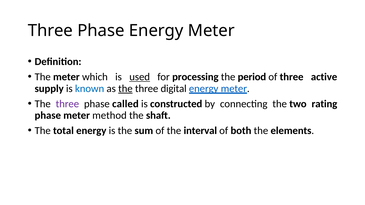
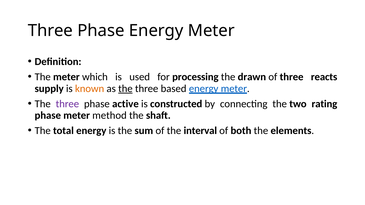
used underline: present -> none
period: period -> drawn
active: active -> reacts
known colour: blue -> orange
digital: digital -> based
called: called -> active
